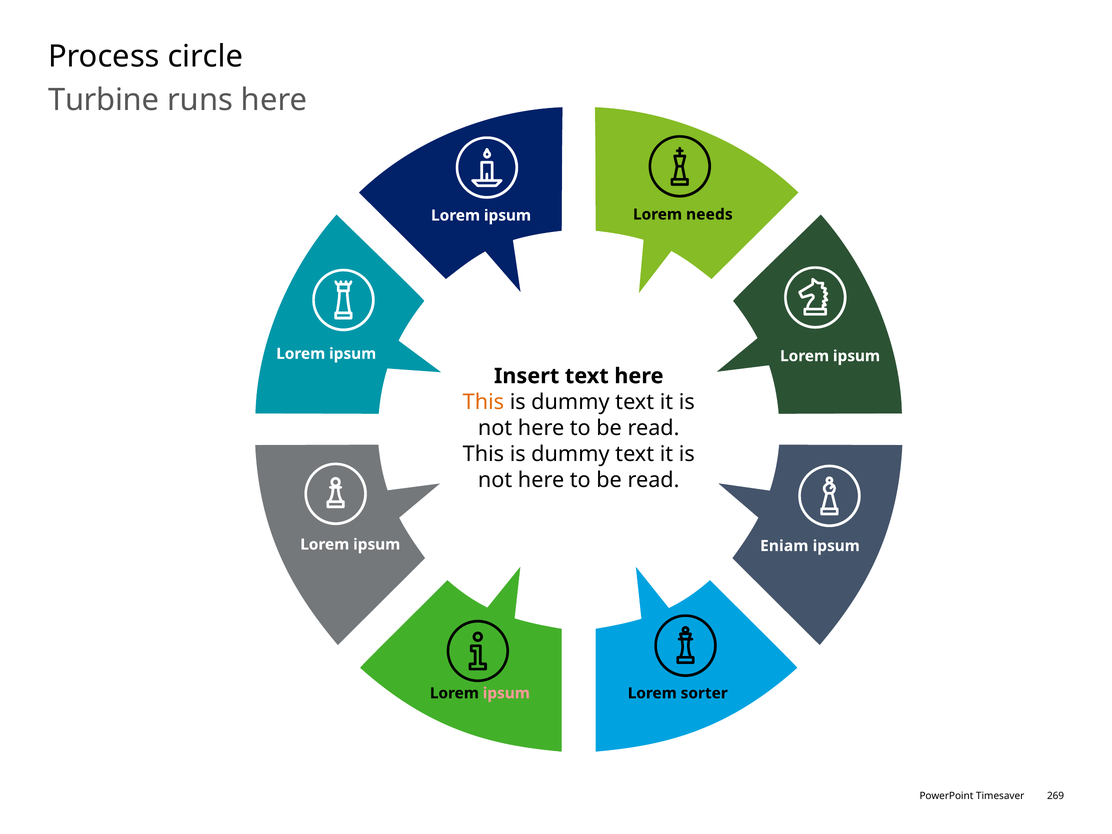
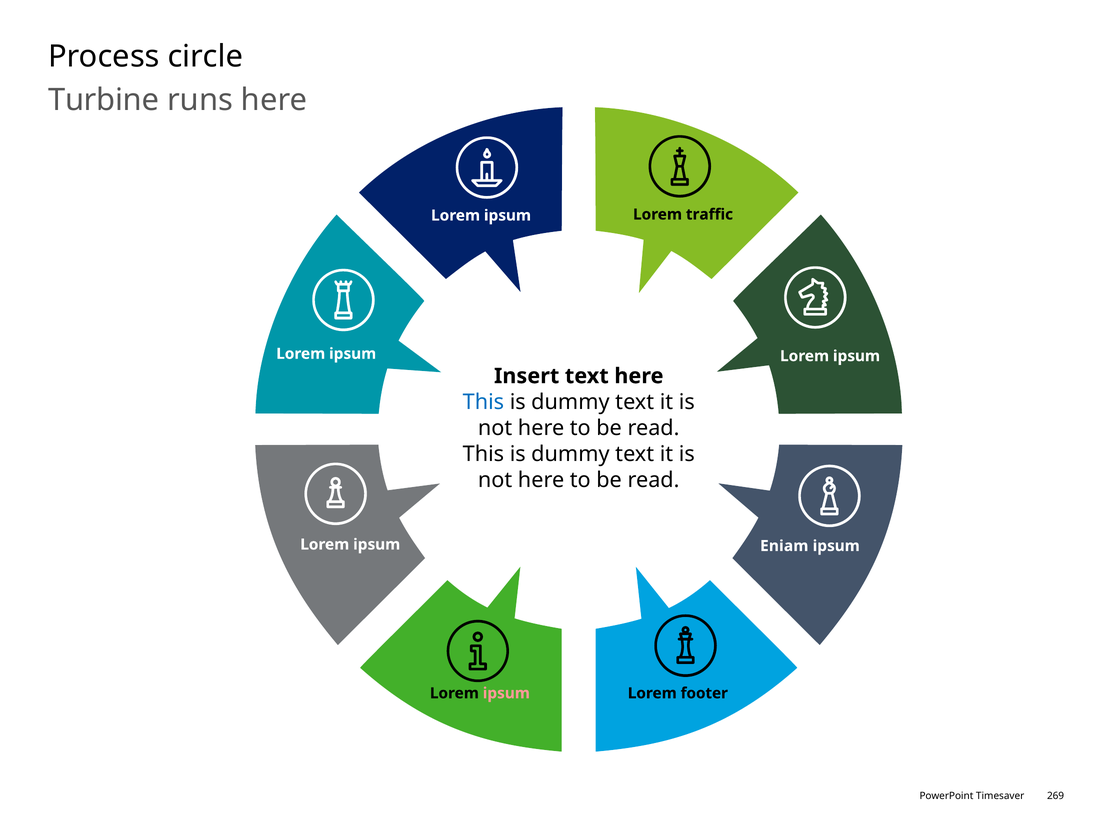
needs: needs -> traffic
This at (483, 402) colour: orange -> blue
sorter: sorter -> footer
